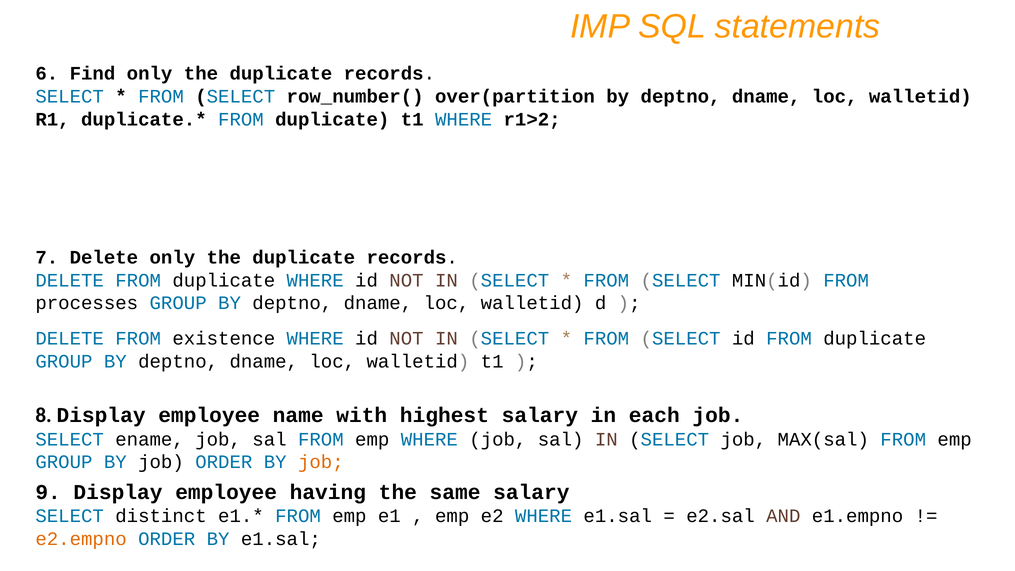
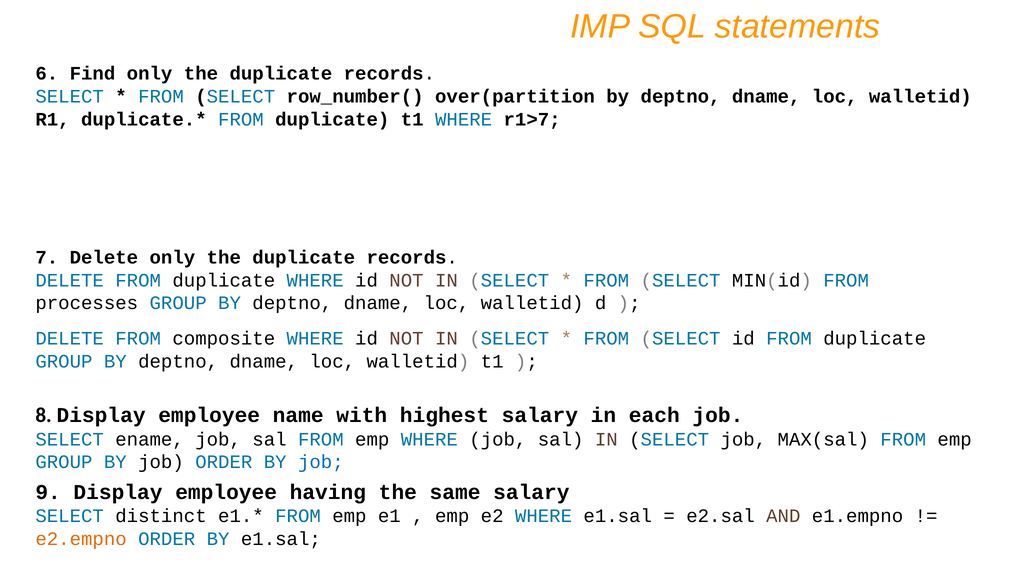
r1>2: r1>2 -> r1>7
existence: existence -> composite
job at (321, 462) colour: orange -> blue
